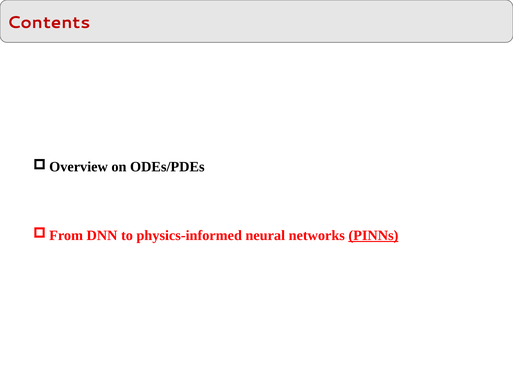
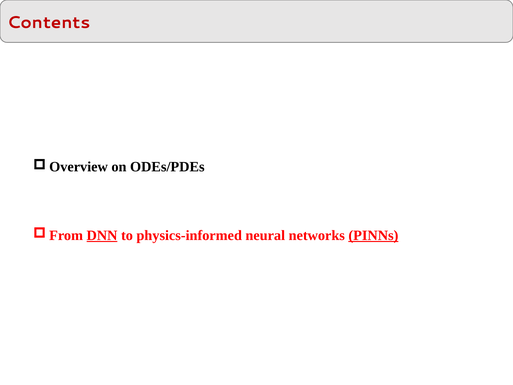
DNN underline: none -> present
